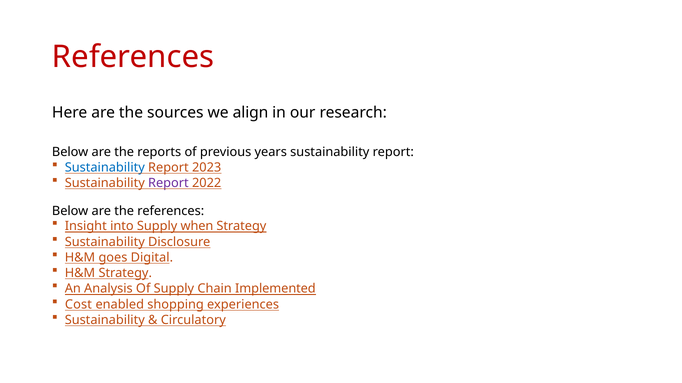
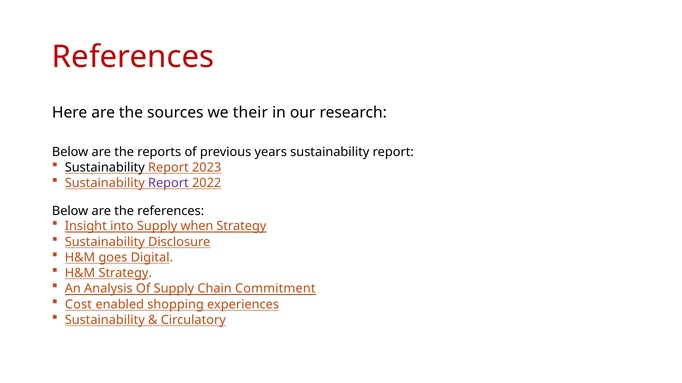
align: align -> their
Sustainability at (105, 168) colour: blue -> black
Implemented: Implemented -> Commitment
